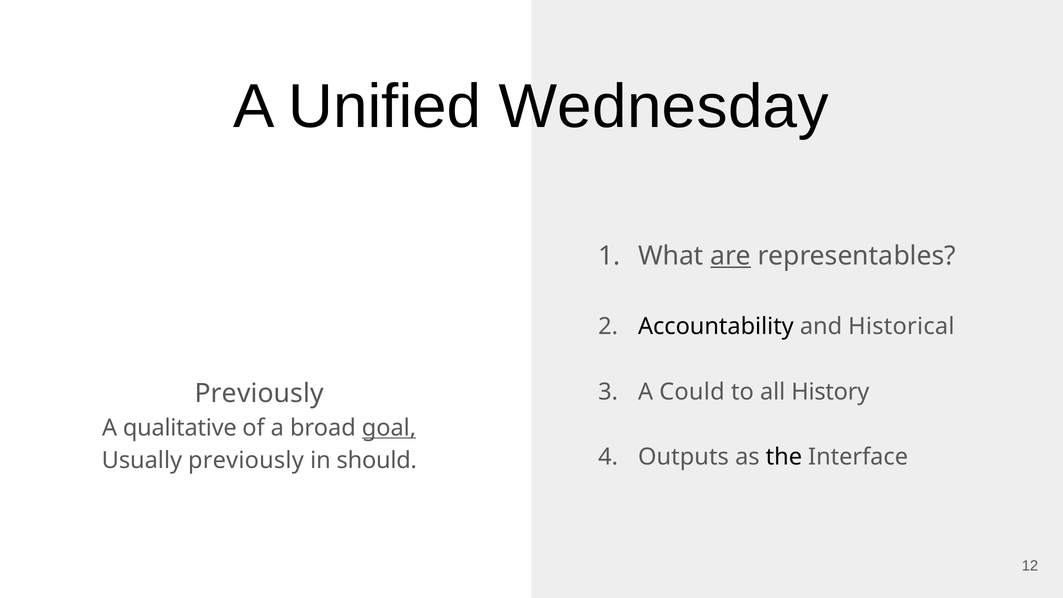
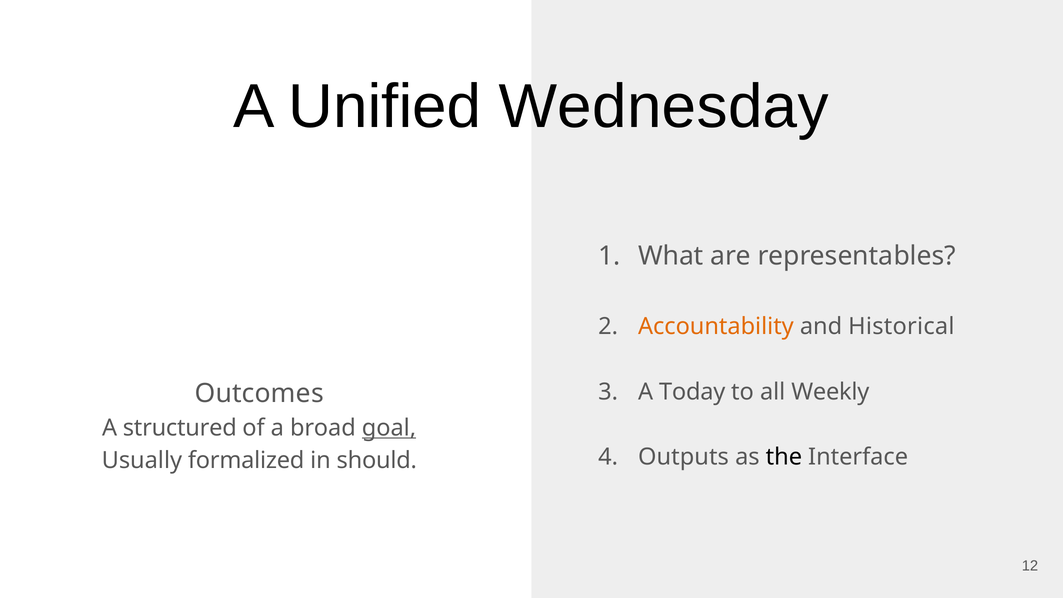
are underline: present -> none
Accountability colour: black -> orange
Could: Could -> Today
History: History -> Weekly
Previously at (259, 394): Previously -> Outcomes
qualitative: qualitative -> structured
Usually previously: previously -> formalized
